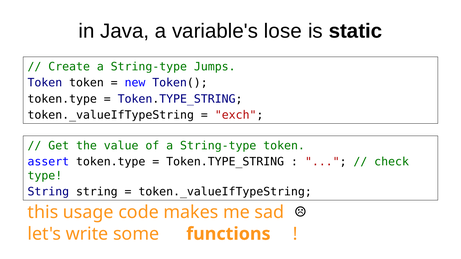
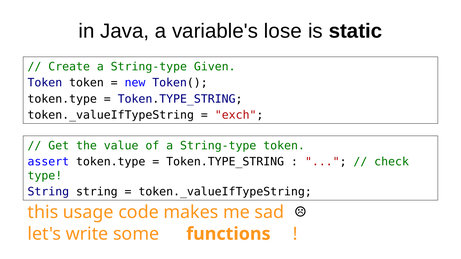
Jumps: Jumps -> Given
